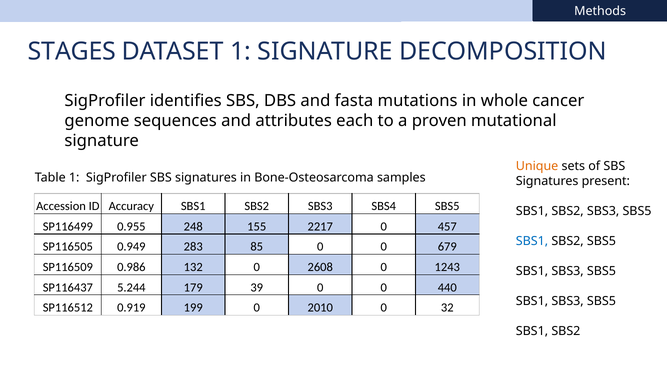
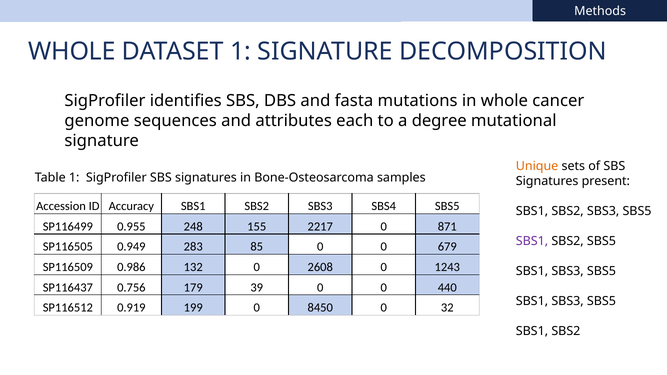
STAGES at (72, 52): STAGES -> WHOLE
proven: proven -> degree
457: 457 -> 871
SBS1 at (532, 241) colour: blue -> purple
5.244: 5.244 -> 0.756
2010: 2010 -> 8450
